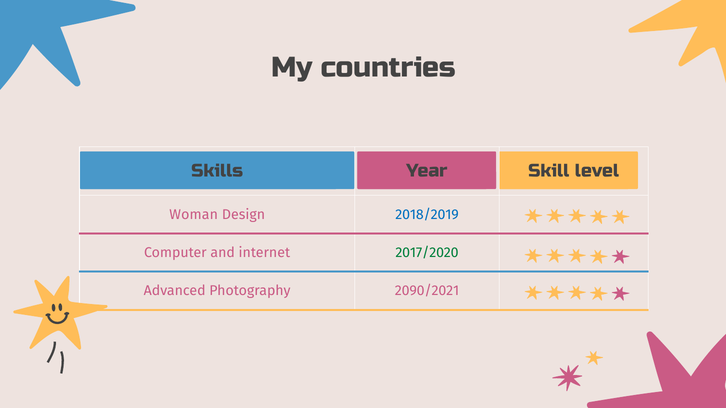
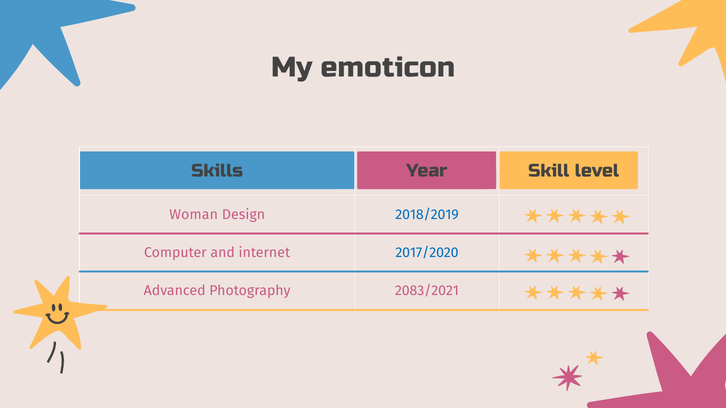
countries: countries -> emoticon
2017/2020 colour: green -> blue
2090/2021: 2090/2021 -> 2083/2021
